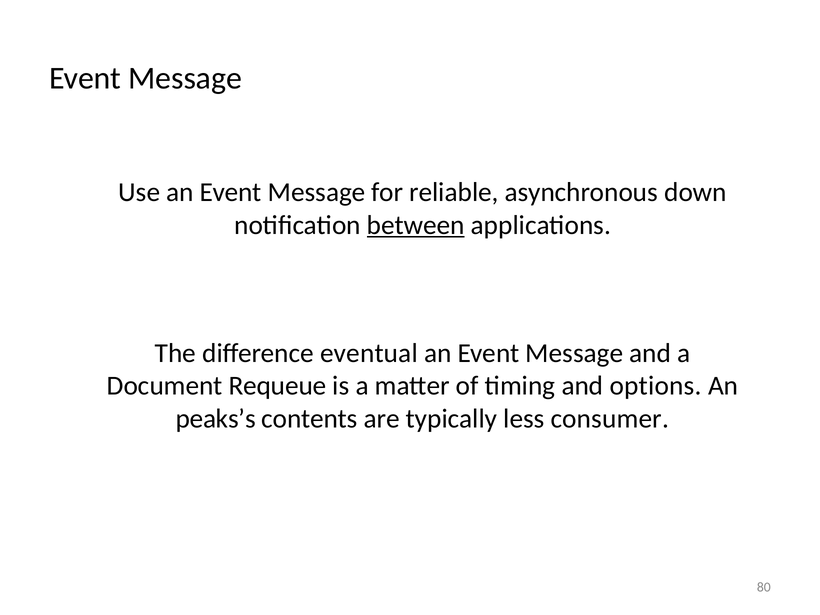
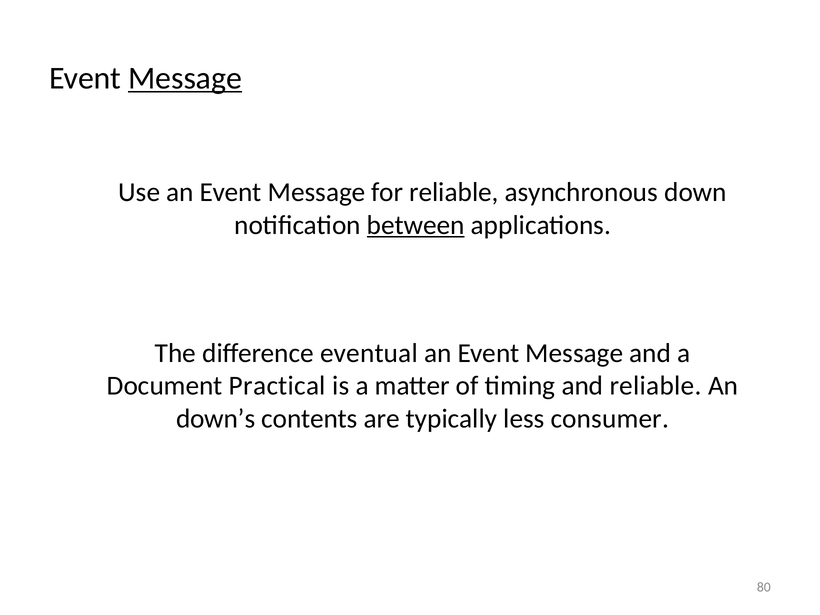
Message at (185, 78) underline: none -> present
Requeue: Requeue -> Practical
and options: options -> reliable
peaks’s: peaks’s -> down’s
